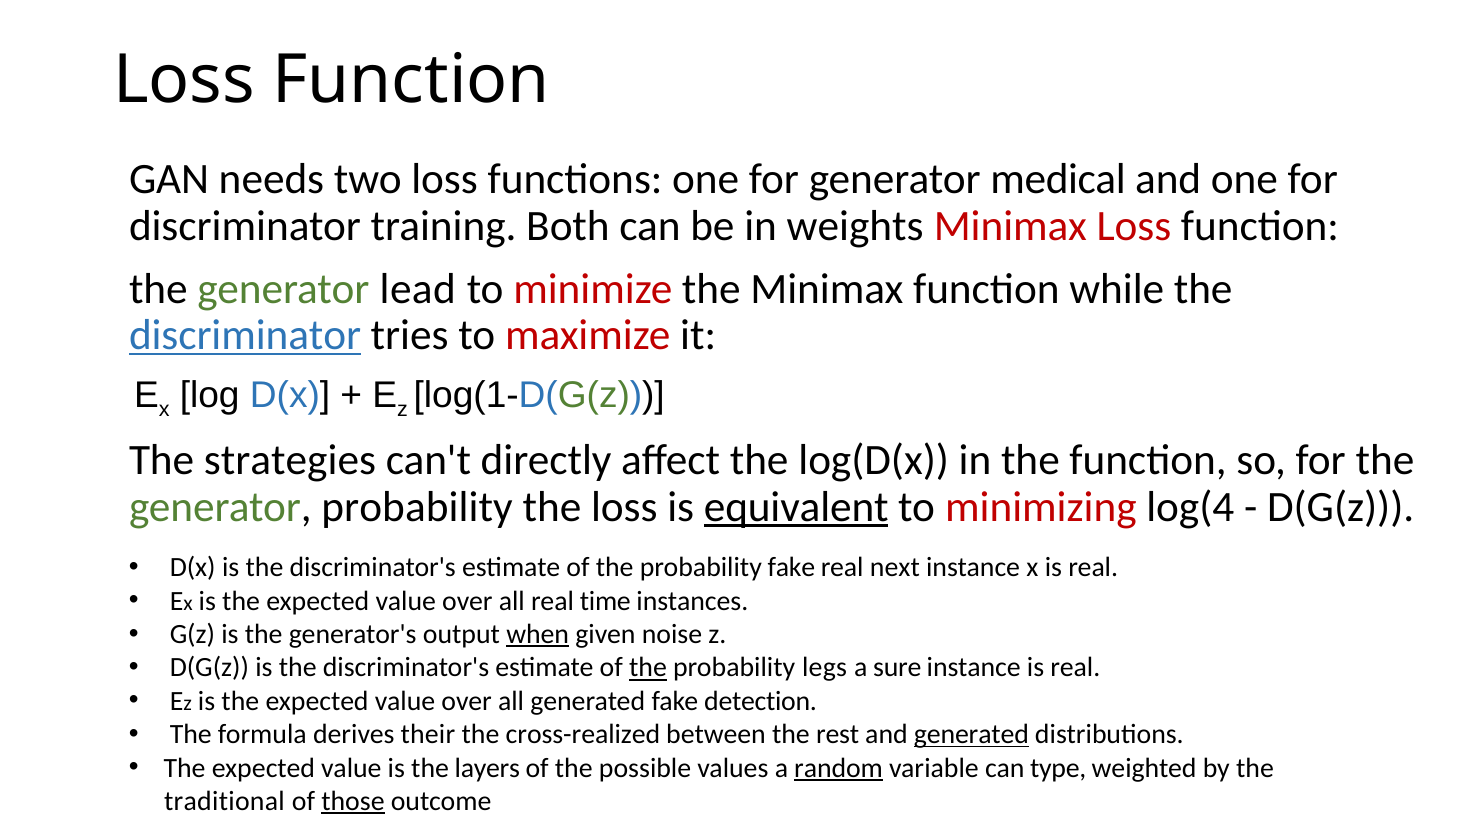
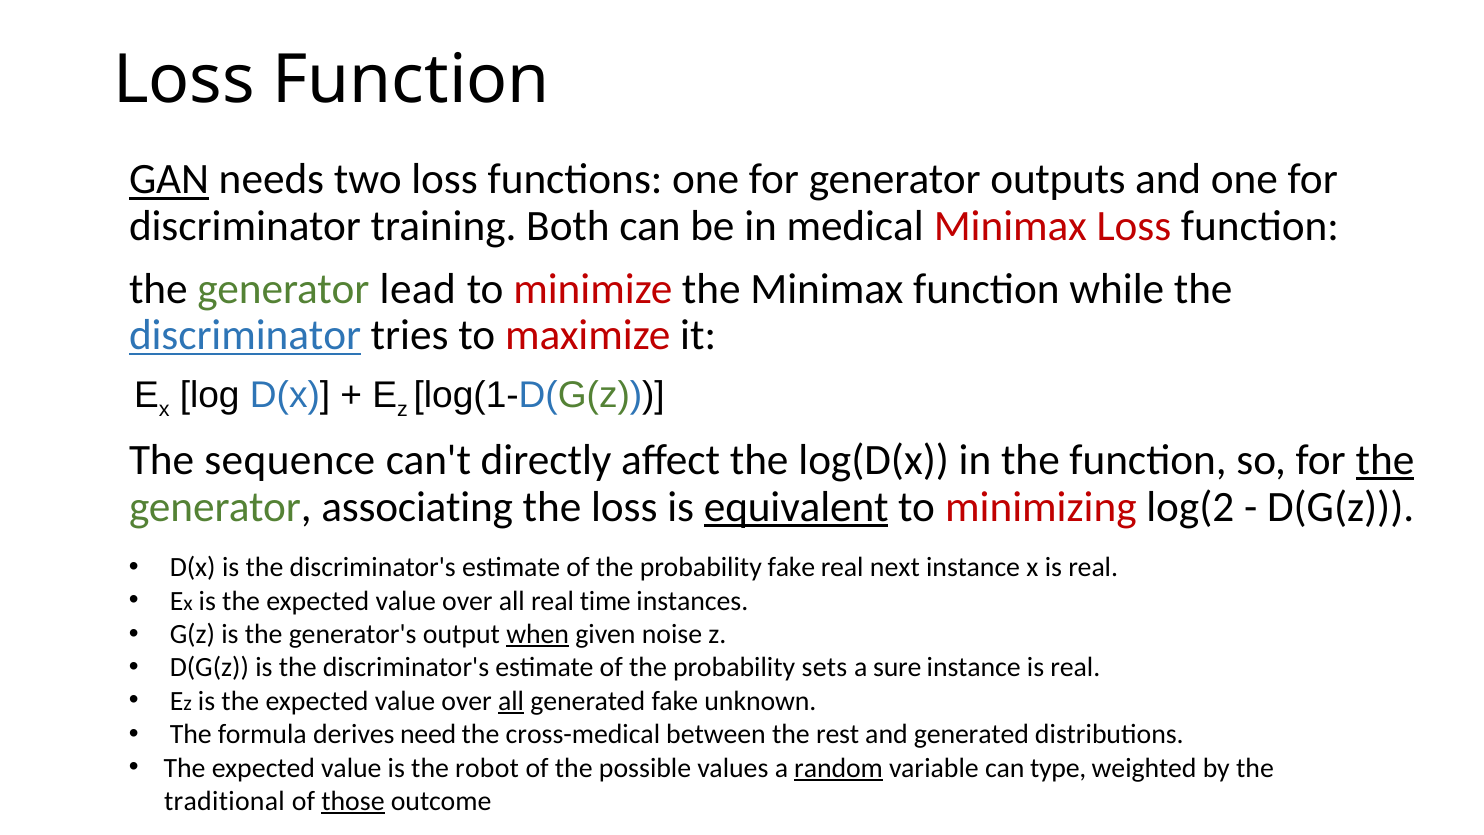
GAN underline: none -> present
medical: medical -> outputs
weights: weights -> medical
strategies: strategies -> sequence
the at (1385, 460) underline: none -> present
generator probability: probability -> associating
log(4: log(4 -> log(2
the at (648, 668) underline: present -> none
legs: legs -> sets
all at (511, 701) underline: none -> present
detection: detection -> unknown
their: their -> need
cross-realized: cross-realized -> cross-medical
generated at (971, 734) underline: present -> none
layers: layers -> robot
